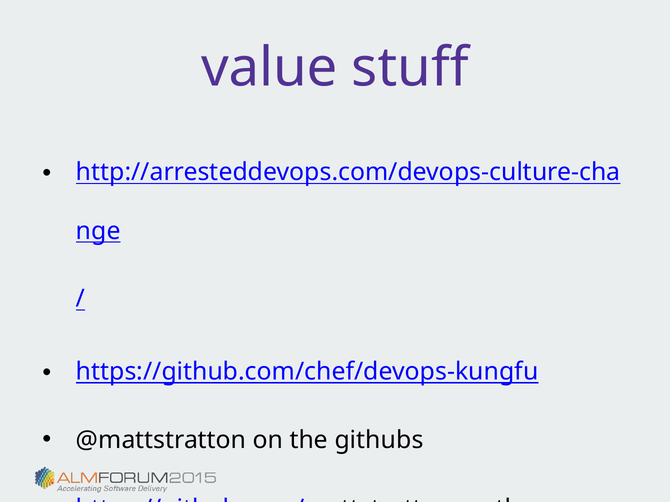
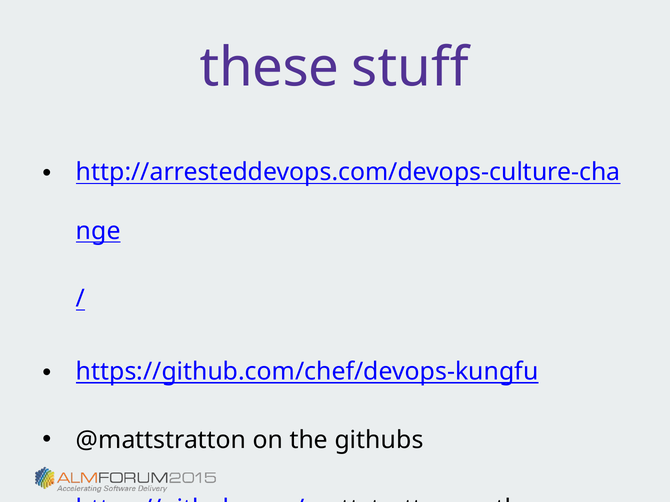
value: value -> these
